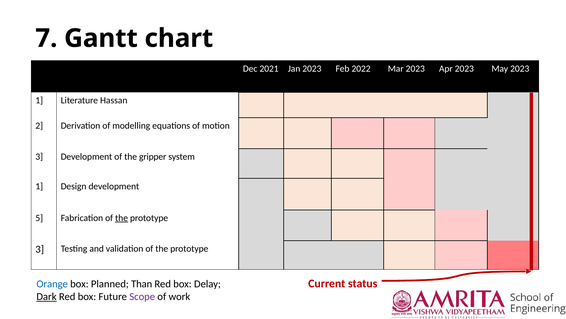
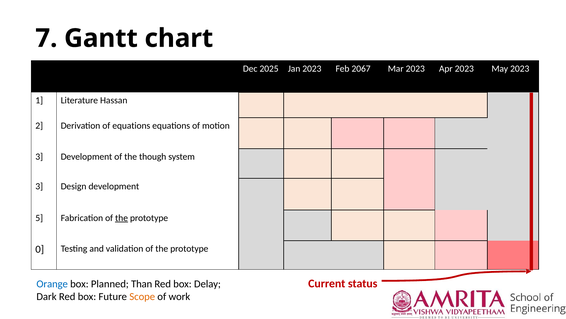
2021: 2021 -> 2025
2022: 2022 -> 2067
of modelling: modelling -> equations
gripper: gripper -> though
1 at (39, 186): 1 -> 3
3 at (40, 249): 3 -> 0
Dark underline: present -> none
Scope colour: purple -> orange
